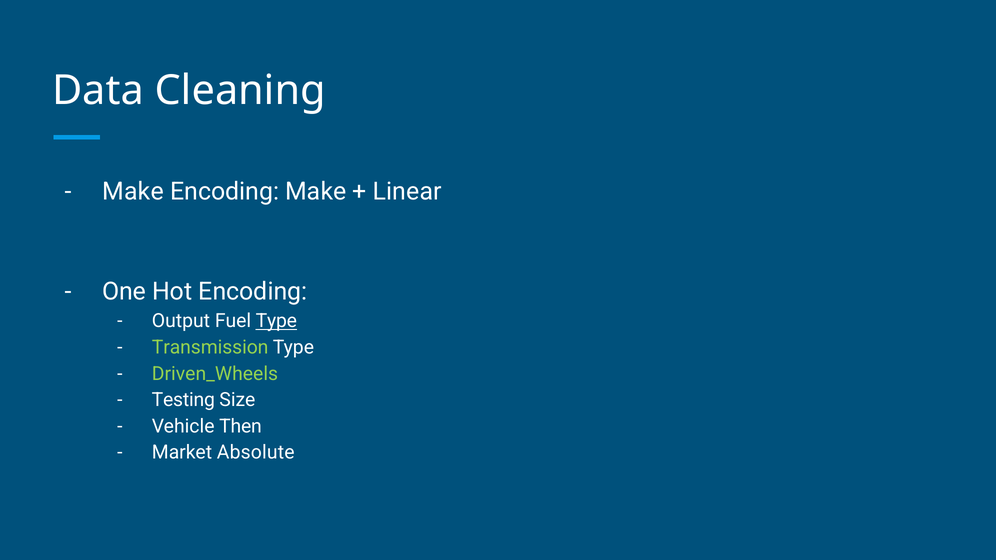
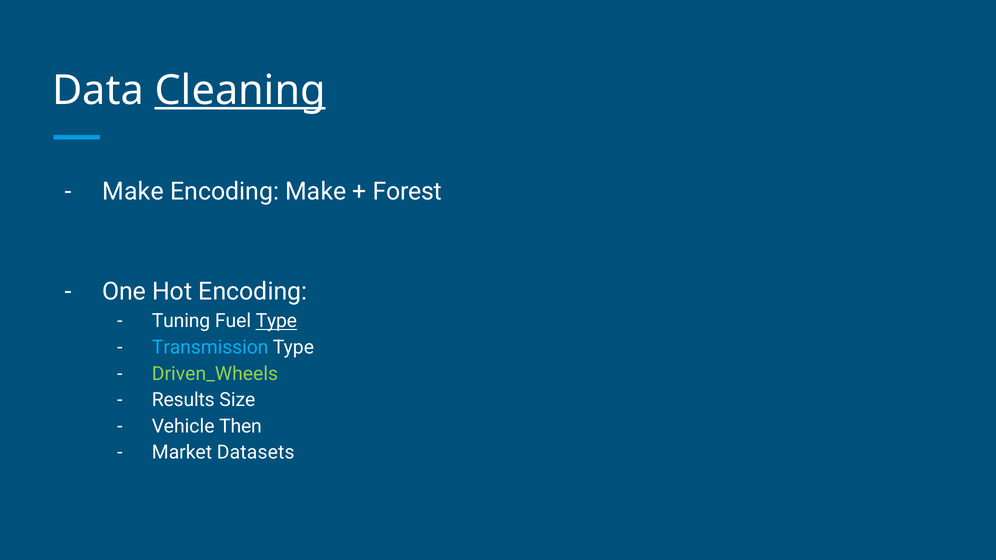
Cleaning underline: none -> present
Linear: Linear -> Forest
Output: Output -> Tuning
Transmission colour: light green -> light blue
Testing: Testing -> Results
Absolute: Absolute -> Datasets
